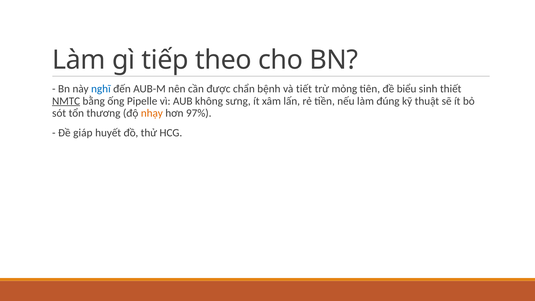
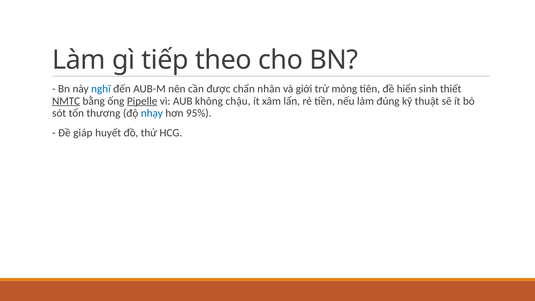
bệnh: bệnh -> nhân
tiết: tiết -> giới
biểu: biểu -> hiển
Pipelle underline: none -> present
sưng: sưng -> chậu
nhạy colour: orange -> blue
97%: 97% -> 95%
